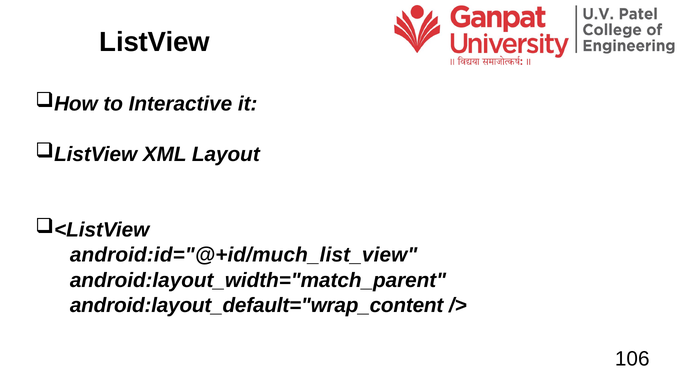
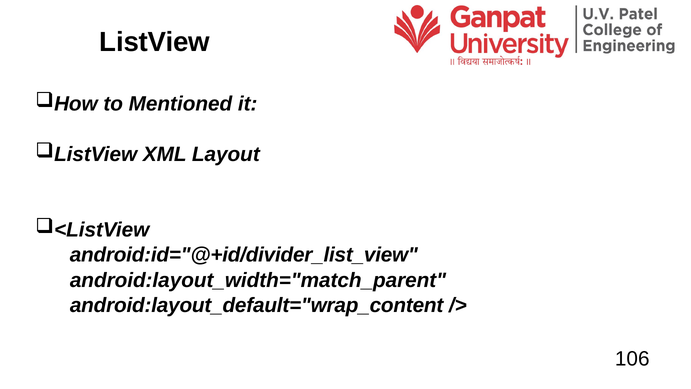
Interactive: Interactive -> Mentioned
android:id="@+id/much_list_view: android:id="@+id/much_list_view -> android:id="@+id/divider_list_view
